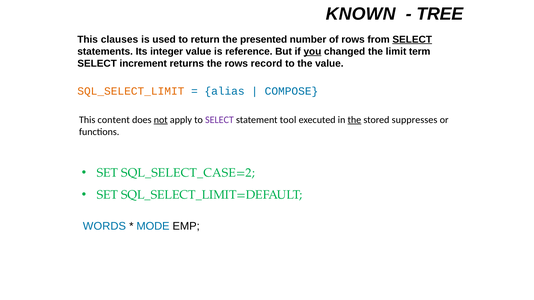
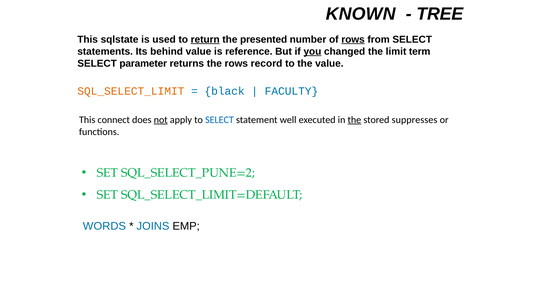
clauses: clauses -> sqlstate
return underline: none -> present
rows at (353, 39) underline: none -> present
SELECT at (412, 39) underline: present -> none
integer: integer -> behind
increment: increment -> parameter
alias: alias -> black
COMPOSE: COMPOSE -> FACULTY
content: content -> connect
SELECT at (219, 120) colour: purple -> blue
tool: tool -> well
SQL_SELECT_CASE=2: SQL_SELECT_CASE=2 -> SQL_SELECT_PUNE=2
MODE: MODE -> JOINS
